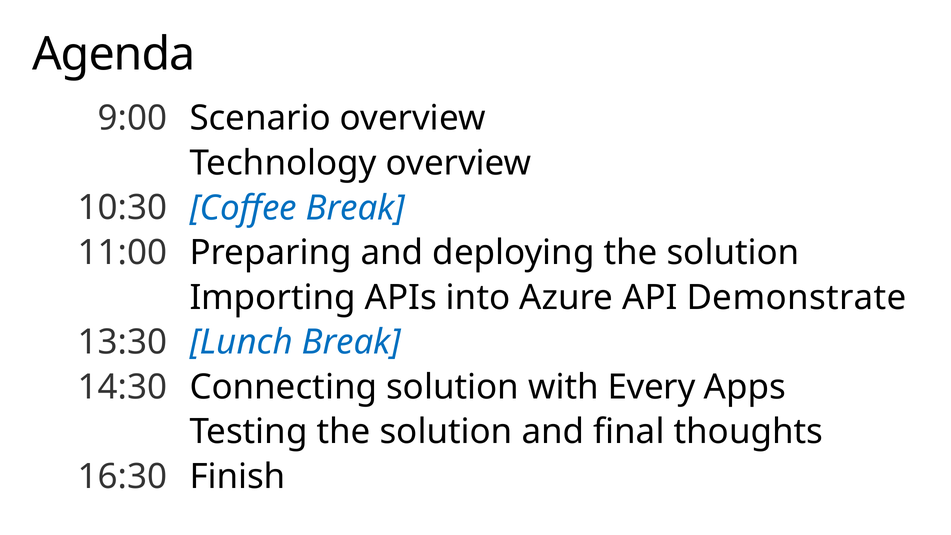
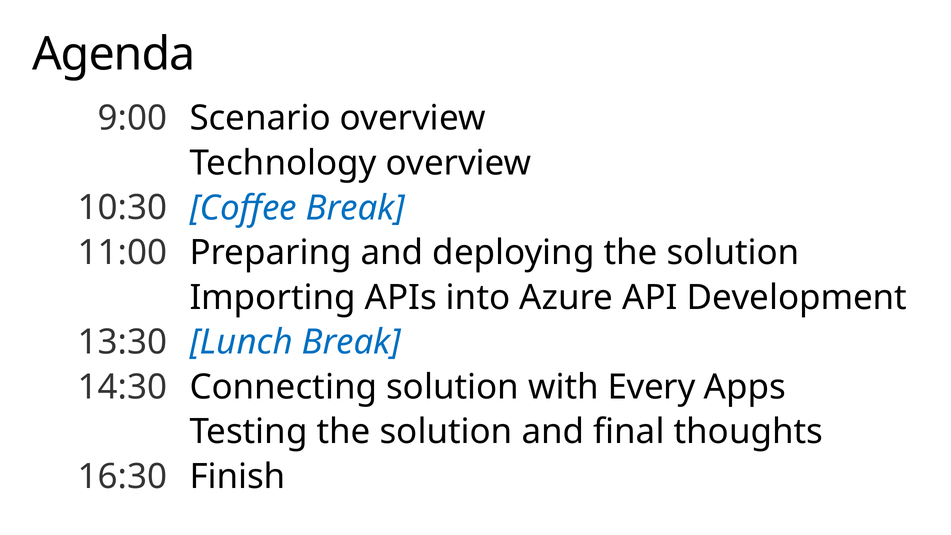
Demonstrate: Demonstrate -> Development
